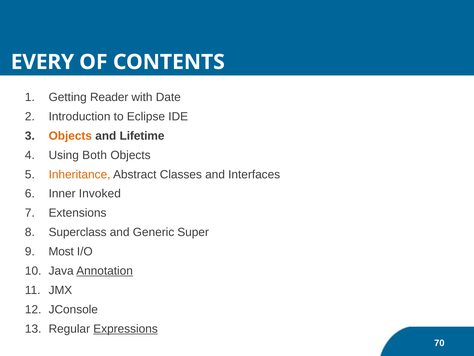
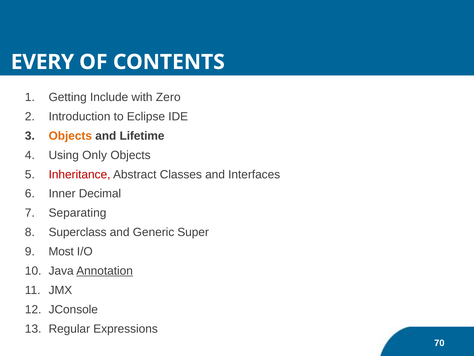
Reader: Reader -> Include
Date: Date -> Zero
Both: Both -> Only
Inheritance colour: orange -> red
Invoked: Invoked -> Decimal
Extensions: Extensions -> Separating
Expressions underline: present -> none
